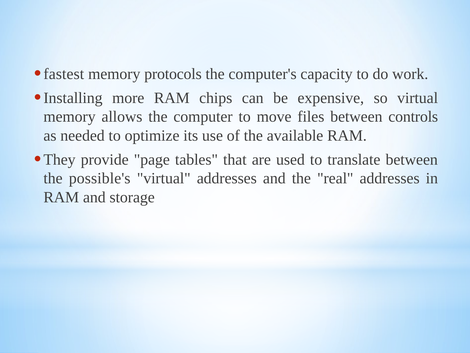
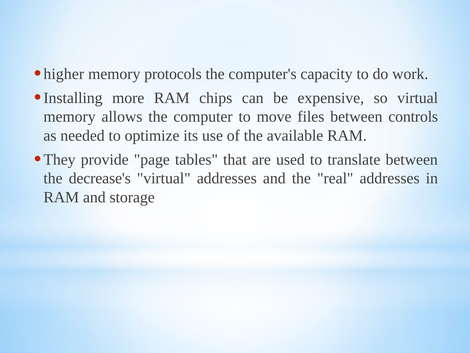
fastest: fastest -> higher
possible's: possible's -> decrease's
